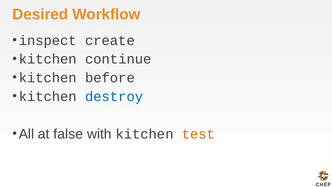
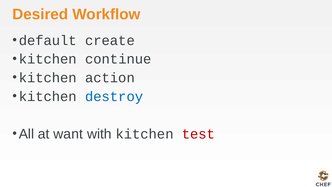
inspect: inspect -> default
before: before -> action
false: false -> want
test colour: orange -> red
